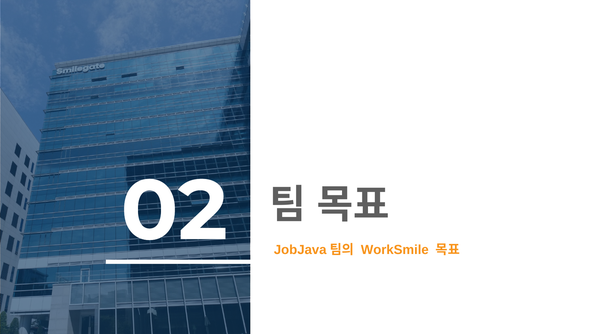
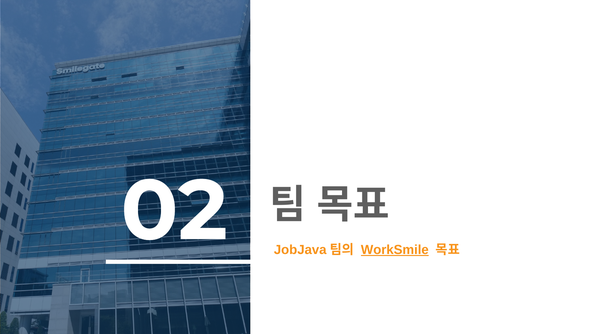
WorkSmile underline: none -> present
